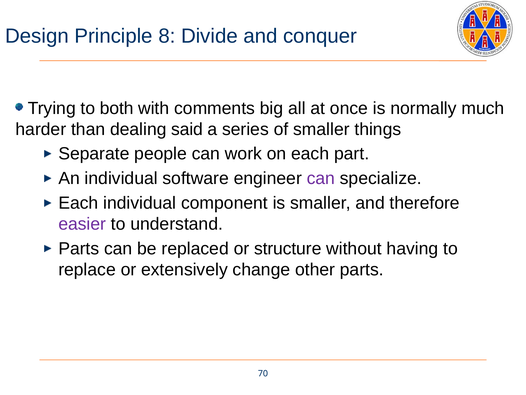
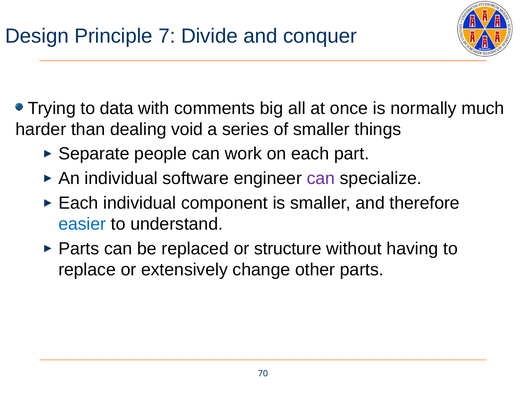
8: 8 -> 7
both: both -> data
said: said -> void
easier colour: purple -> blue
